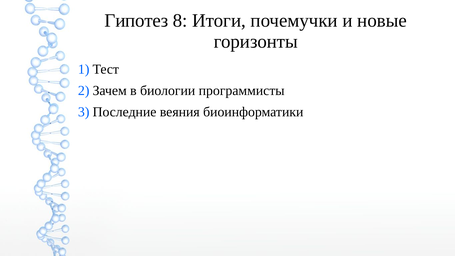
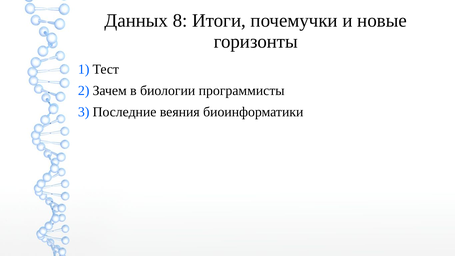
Гипотез: Гипотез -> Данных
